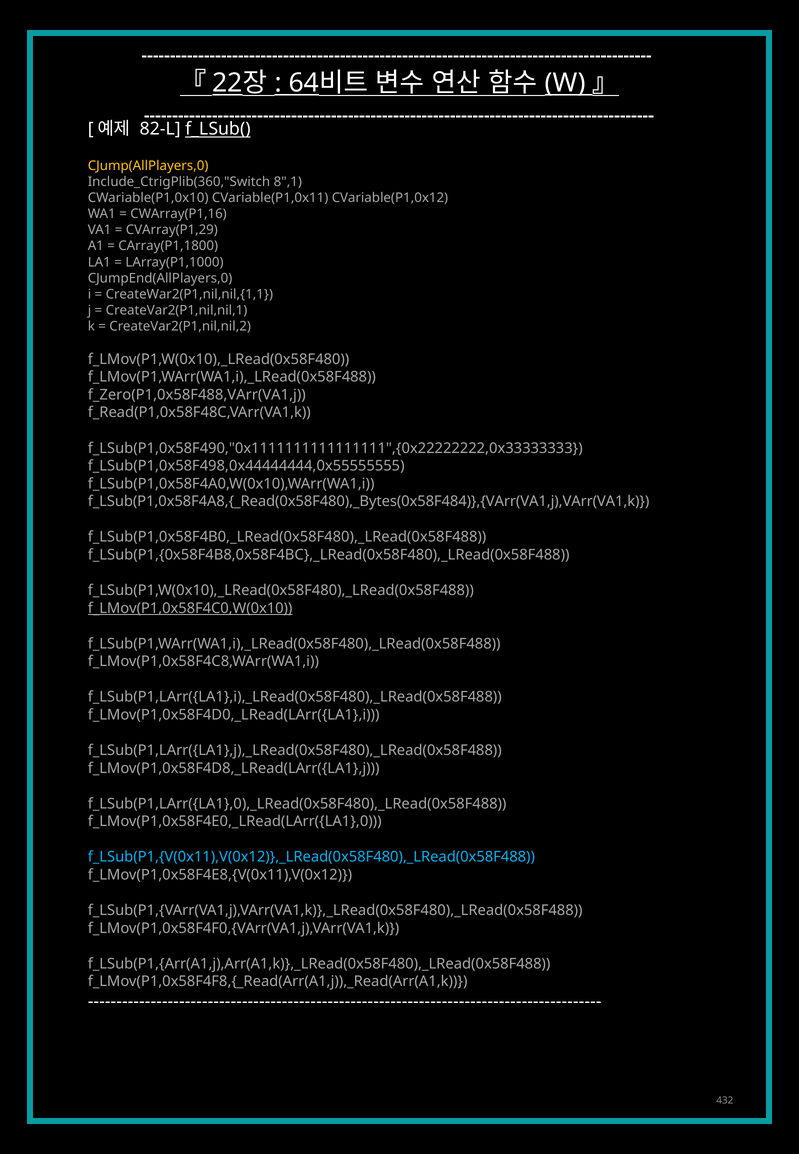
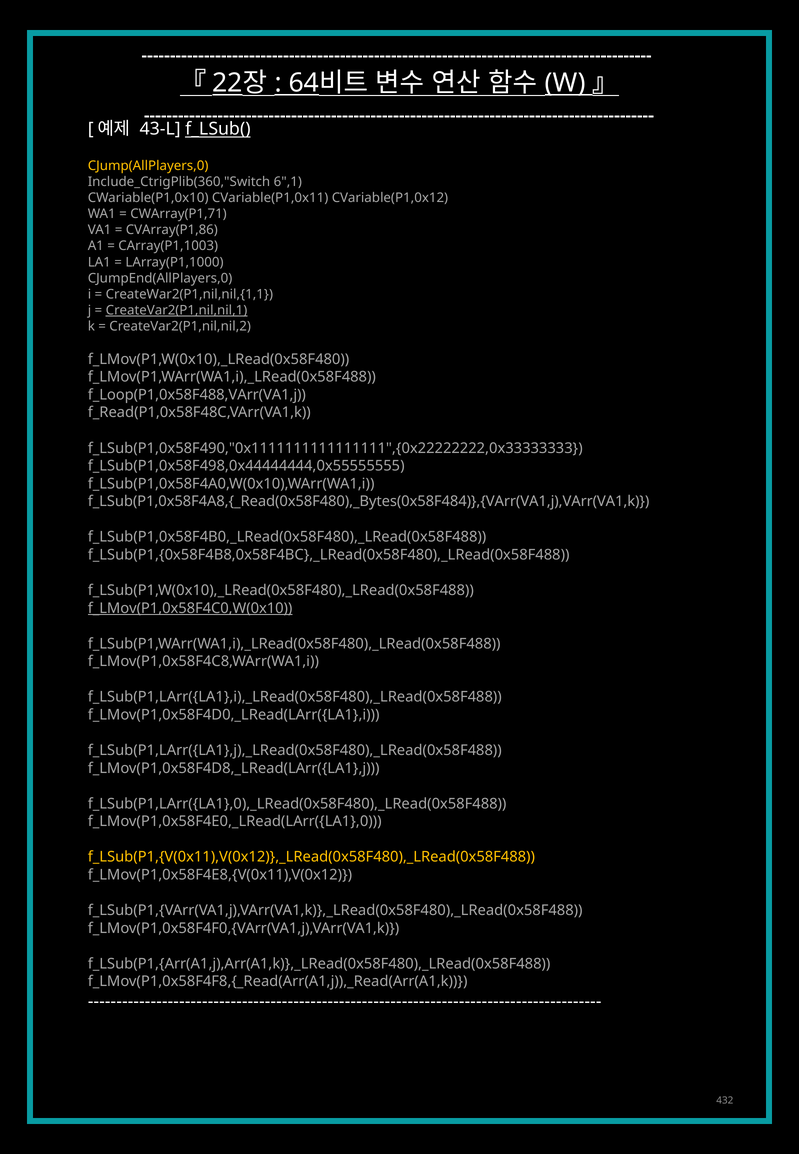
82-L: 82-L -> 43-L
8",1: 8",1 -> 6",1
CWArray(P1,16: CWArray(P1,16 -> CWArray(P1,71
CVArray(P1,29: CVArray(P1,29 -> CVArray(P1,86
CArray(P1,1800: CArray(P1,1800 -> CArray(P1,1003
CreateVar2(P1,nil,nil,1 underline: none -> present
f_Zero(P1,0x58F488,VArr(VA1,j: f_Zero(P1,0x58F488,VArr(VA1,j -> f_Loop(P1,0x58F488,VArr(VA1,j
f_LSub(P1,{V(0x11),V(0x12)},_LRead(0x58F480),_LRead(0x58F488 colour: light blue -> yellow
